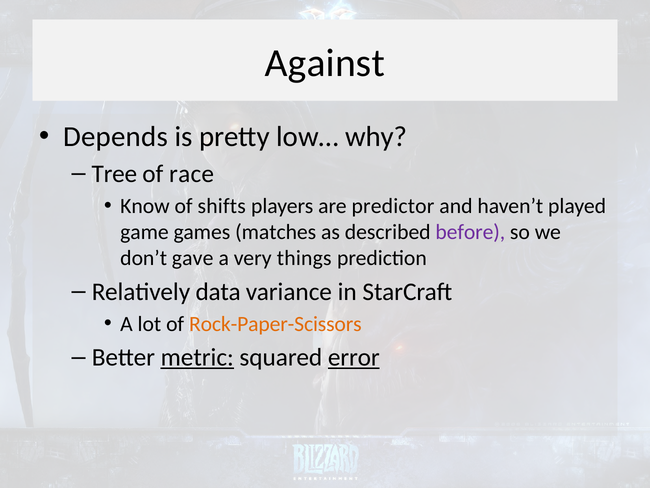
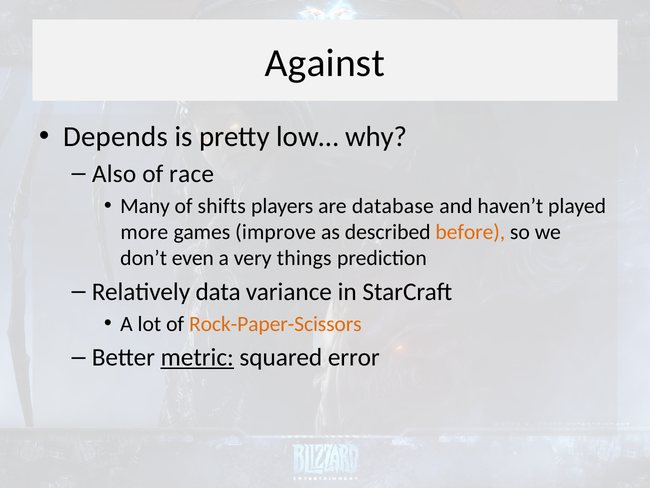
Tree: Tree -> Also
Know: Know -> Many
predictor: predictor -> database
game: game -> more
matches: matches -> improve
before colour: purple -> orange
gave: gave -> even
error underline: present -> none
